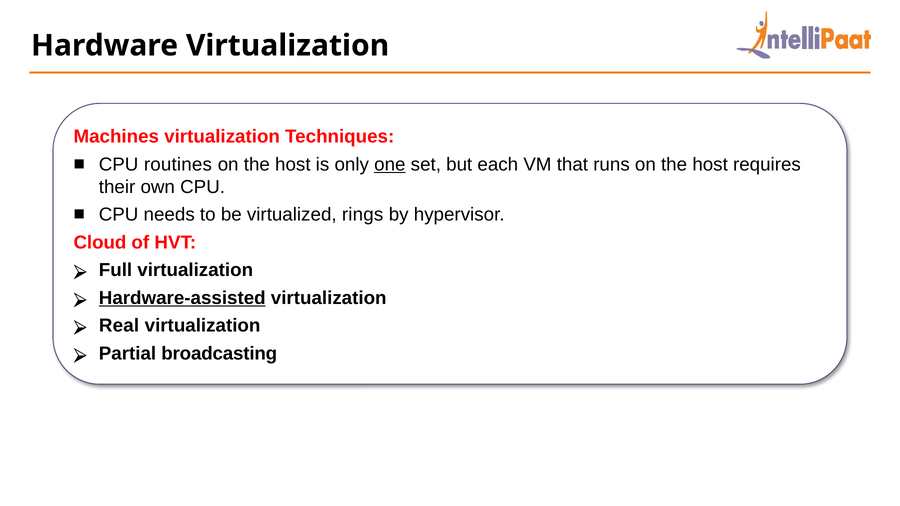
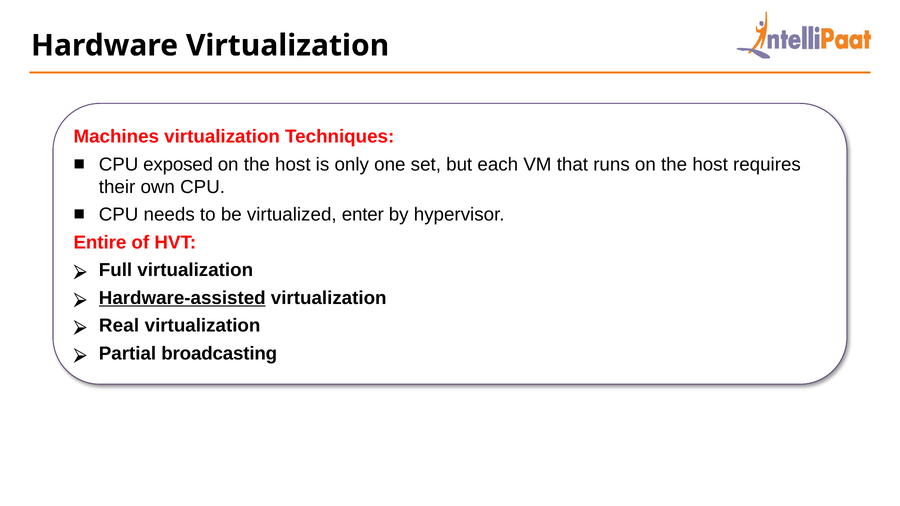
routines: routines -> exposed
one underline: present -> none
rings: rings -> enter
Cloud: Cloud -> Entire
